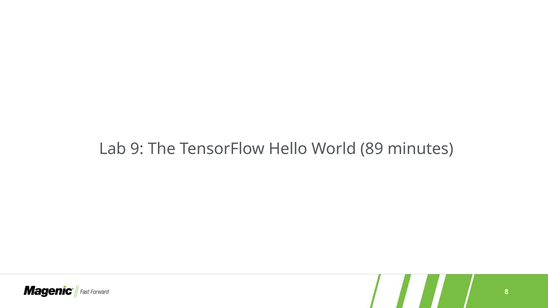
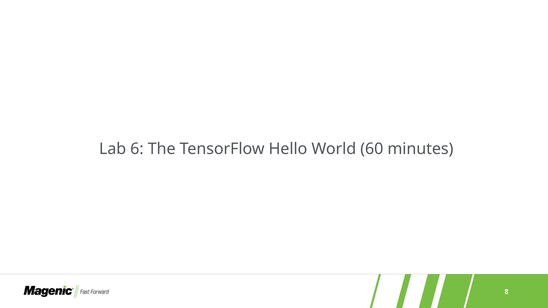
9: 9 -> 6
89: 89 -> 60
